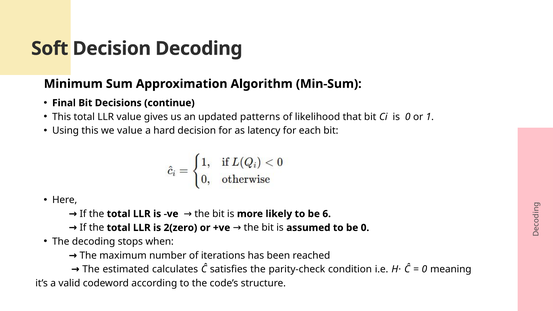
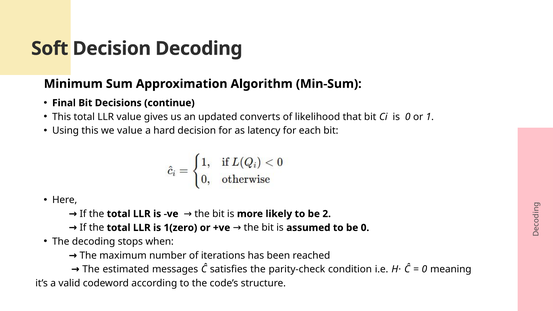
patterns: patterns -> converts
6: 6 -> 2
2(zero: 2(zero -> 1(zero
calculates: calculates -> messages
